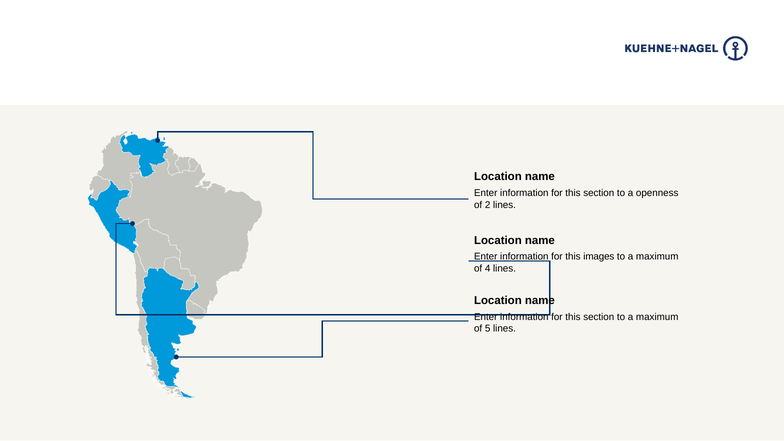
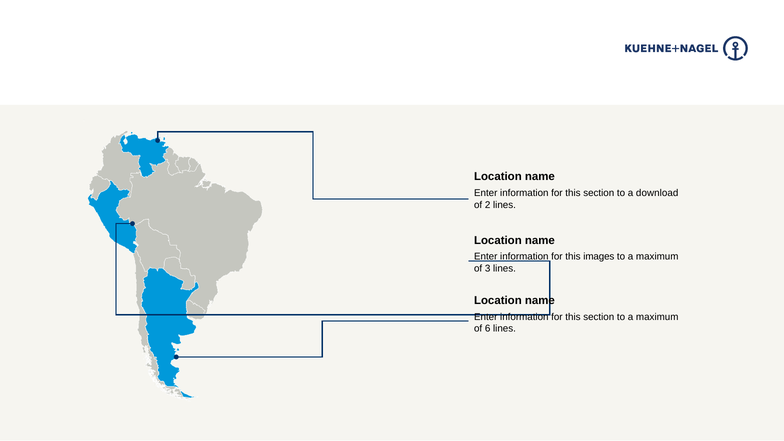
openness: openness -> download
4: 4 -> 3
5: 5 -> 6
